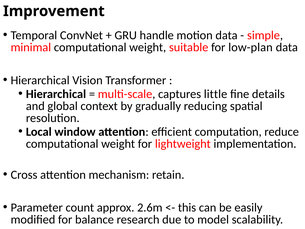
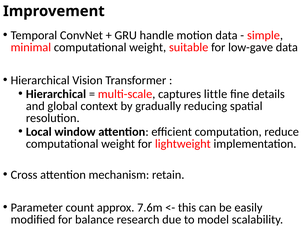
low-plan: low-plan -> low-gave
2.6m: 2.6m -> 7.6m
